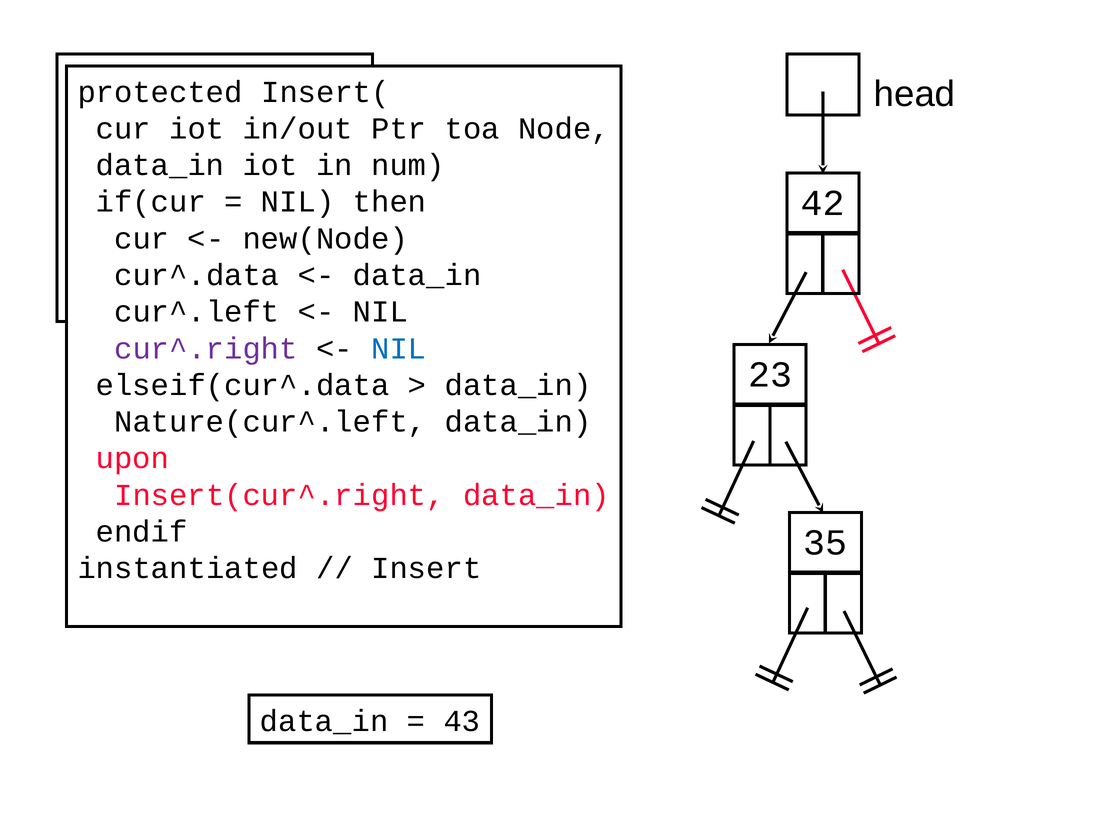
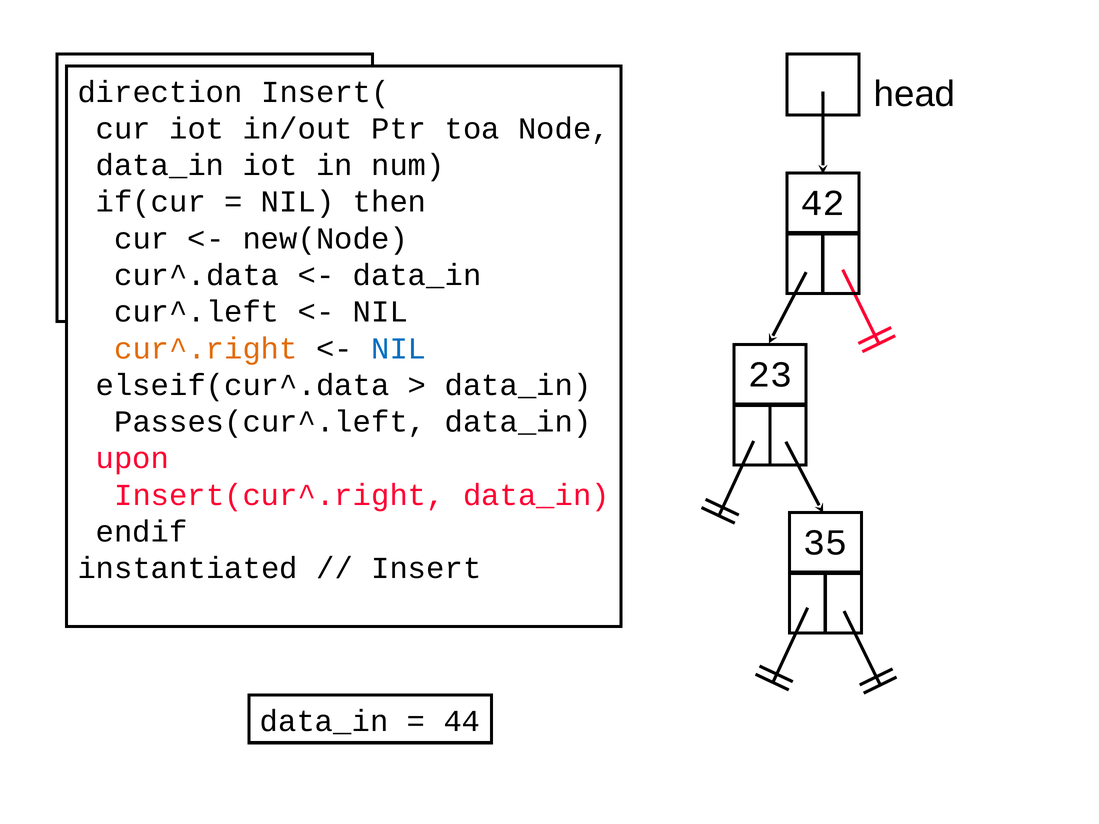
protected: protected -> direction
cur^.right colour: purple -> orange
Nature(cur^.left: Nature(cur^.left -> Passes(cur^.left
43: 43 -> 44
